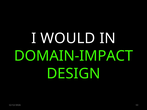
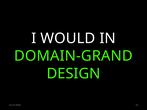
DOMAIN-IMPACT: DOMAIN-IMPACT -> DOMAIN-GRAND
